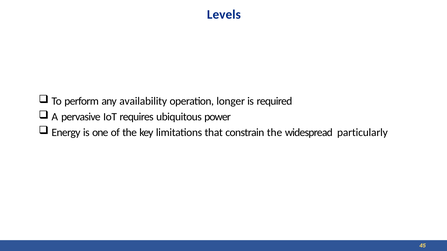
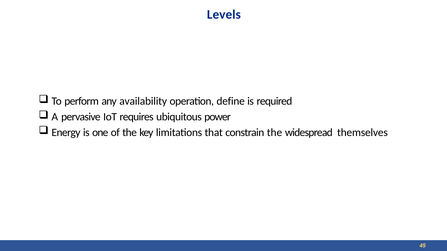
longer: longer -> define
particularly: particularly -> themselves
